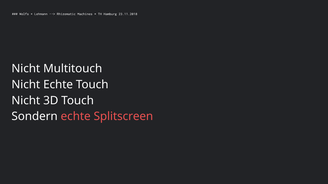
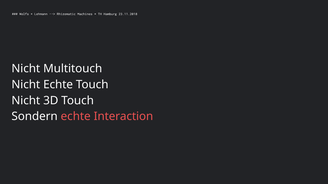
Splitscreen: Splitscreen -> Interaction
